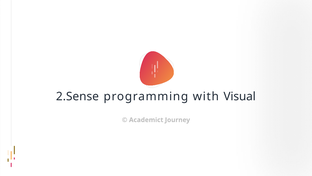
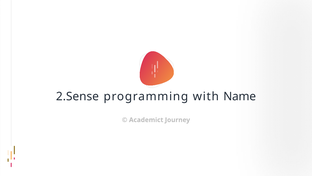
Visual: Visual -> Name
